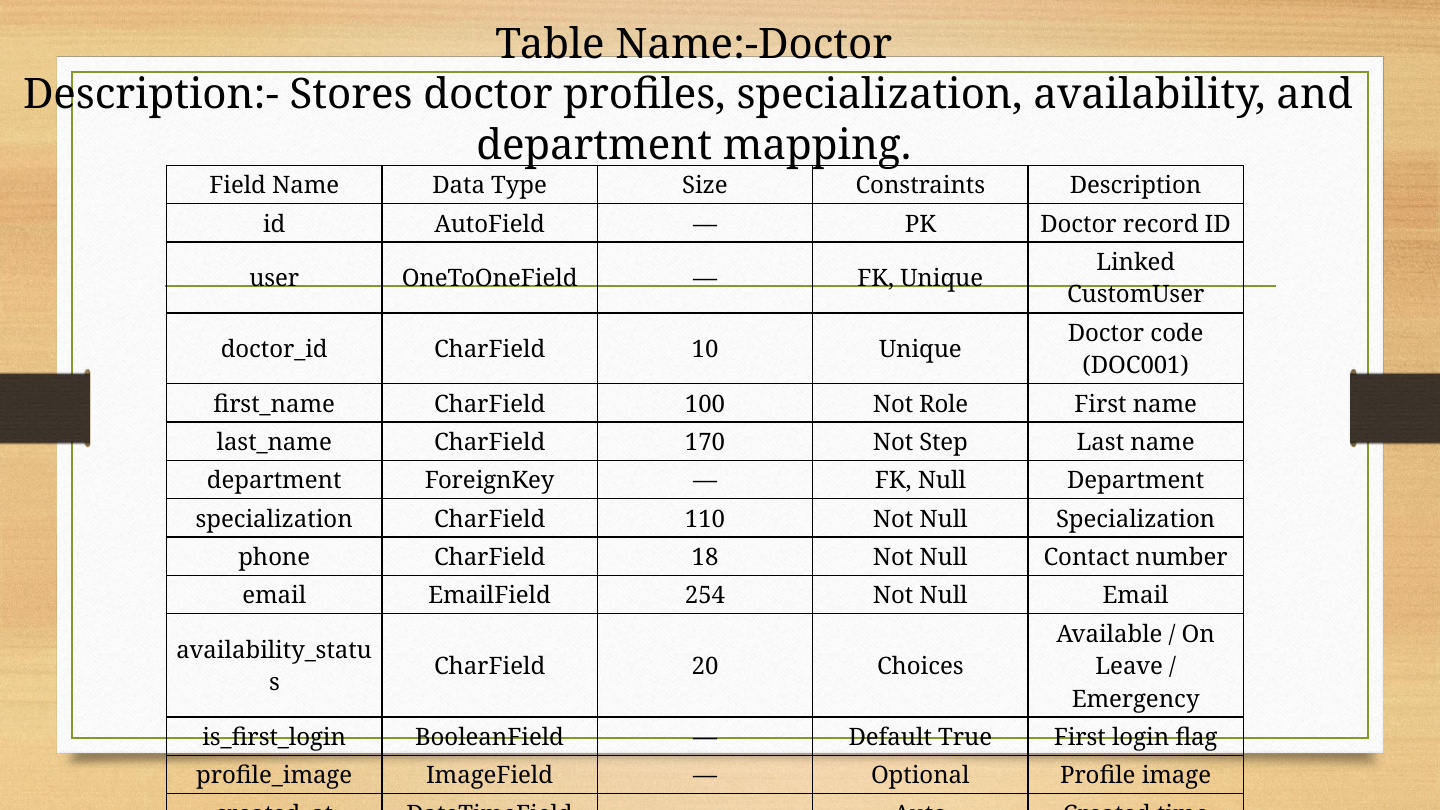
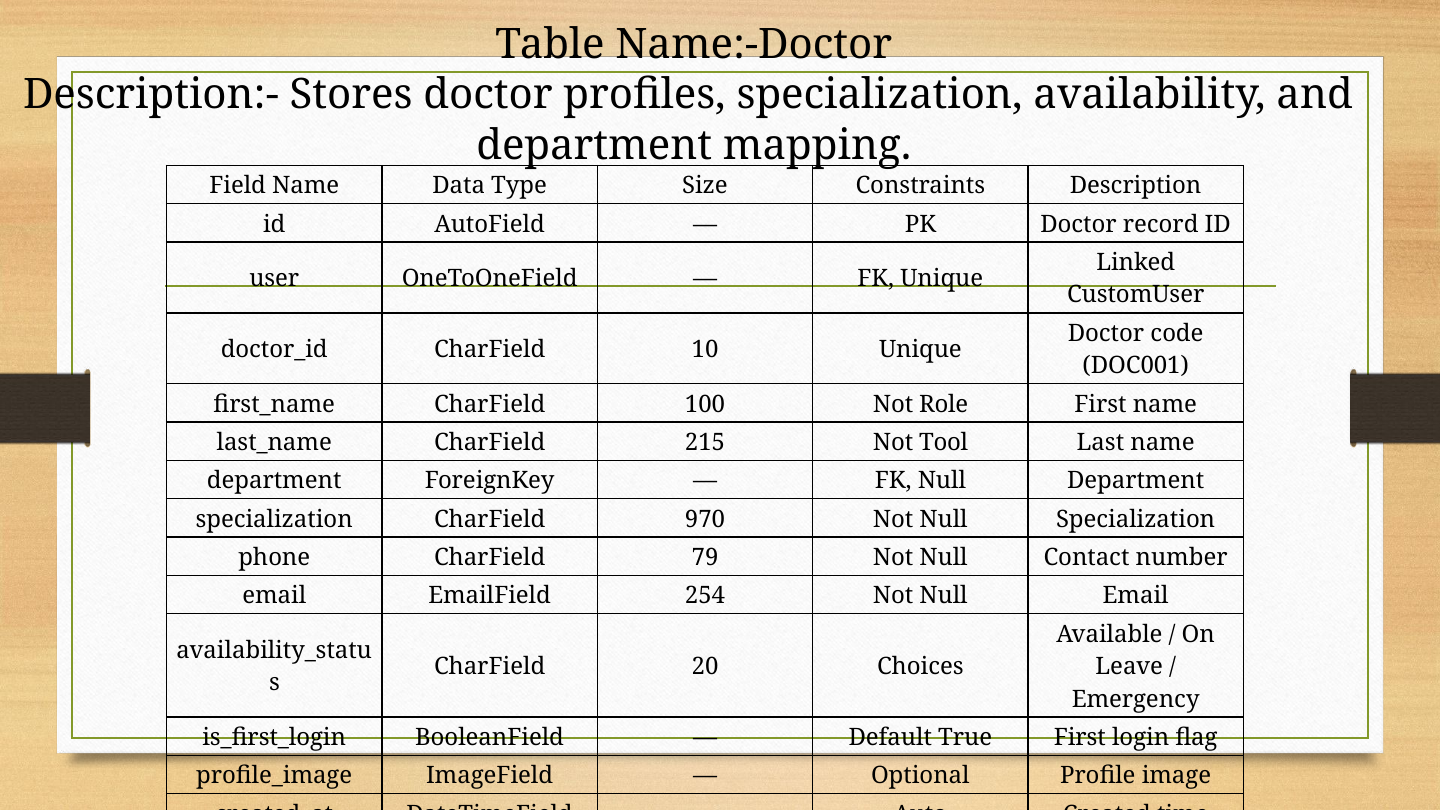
170: 170 -> 215
Step: Step -> Tool
110: 110 -> 970
18: 18 -> 79
